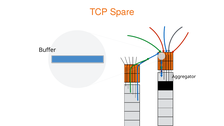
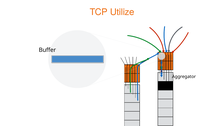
Spare: Spare -> Utilize
